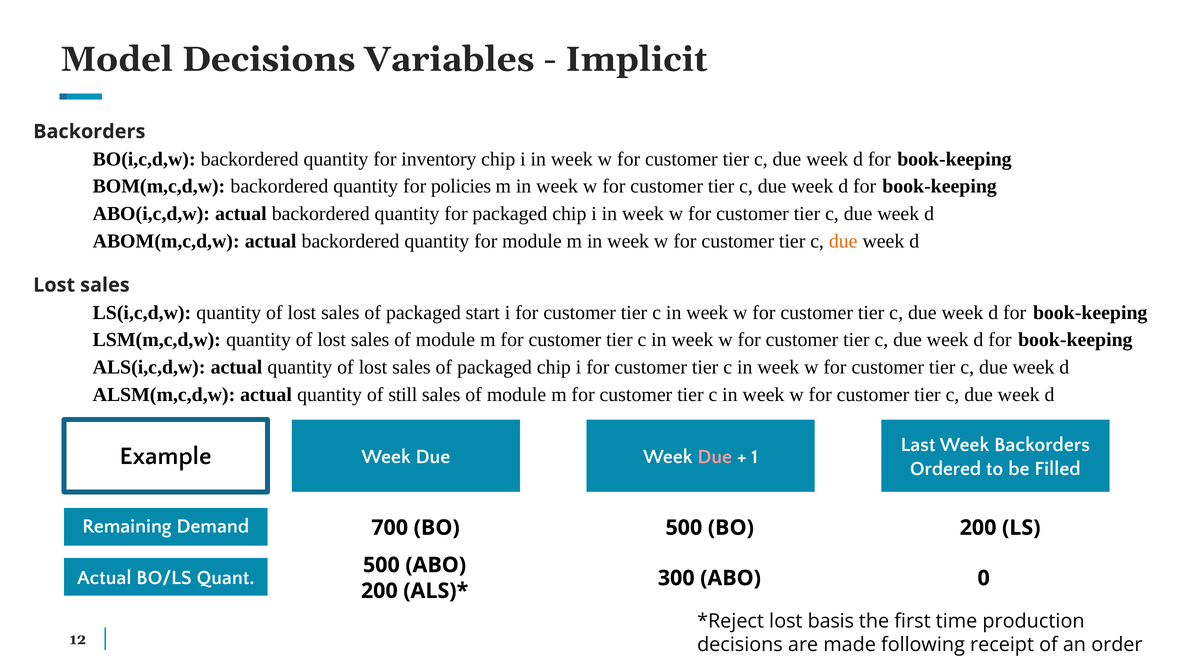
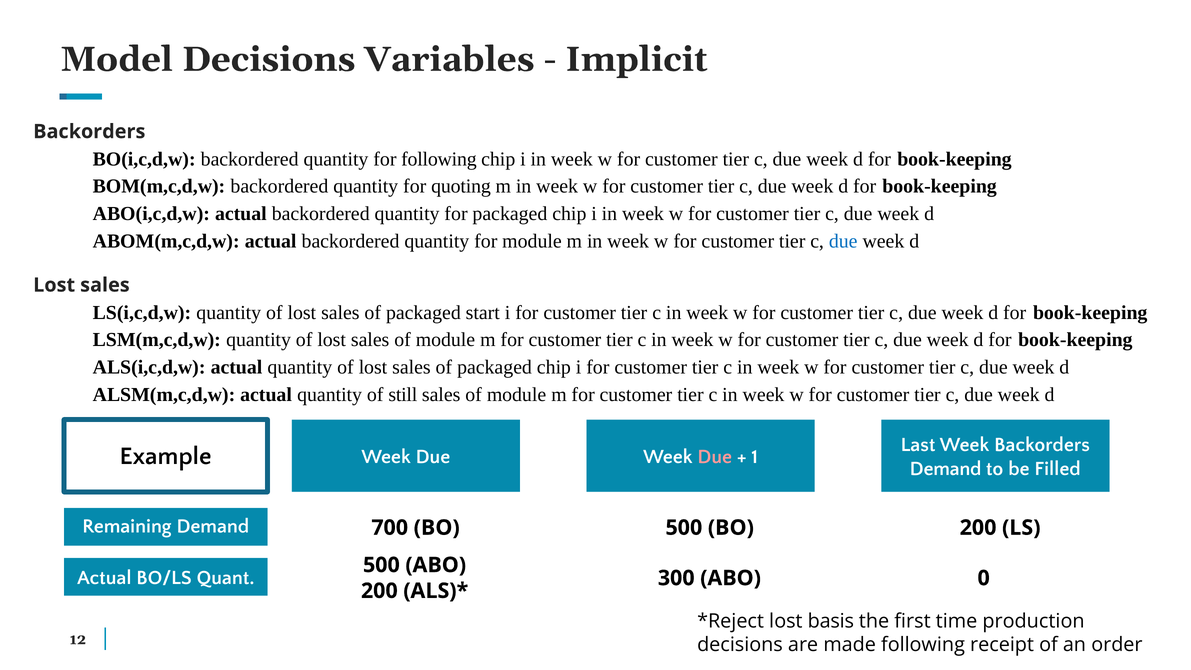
for inventory: inventory -> following
policies: policies -> quoting
due at (843, 241) colour: orange -> blue
Ordered at (946, 469): Ordered -> Demand
